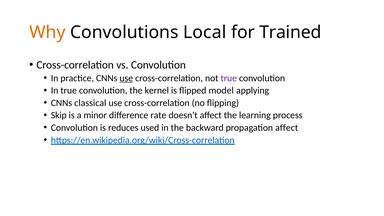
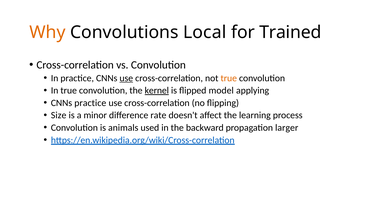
true at (229, 78) colour: purple -> orange
kernel underline: none -> present
CNNs classical: classical -> practice
Skip: Skip -> Size
reduces: reduces -> animals
propagation affect: affect -> larger
